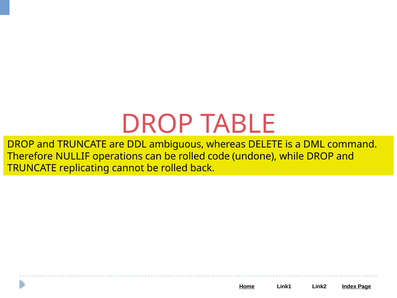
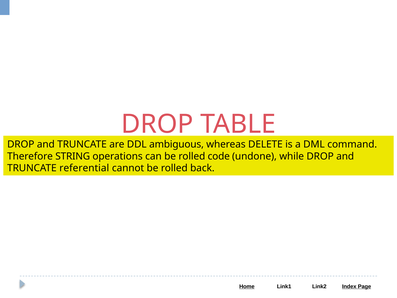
NULLIF: NULLIF -> STRING
replicating: replicating -> referential
